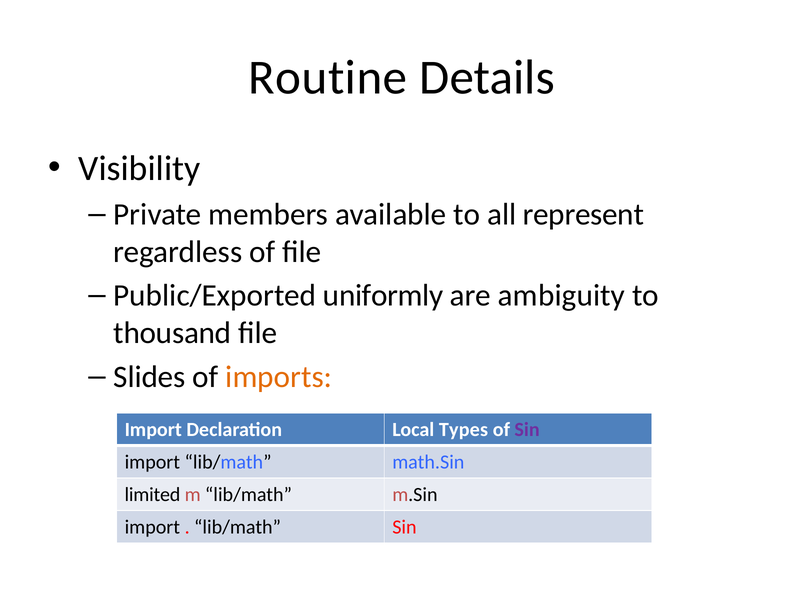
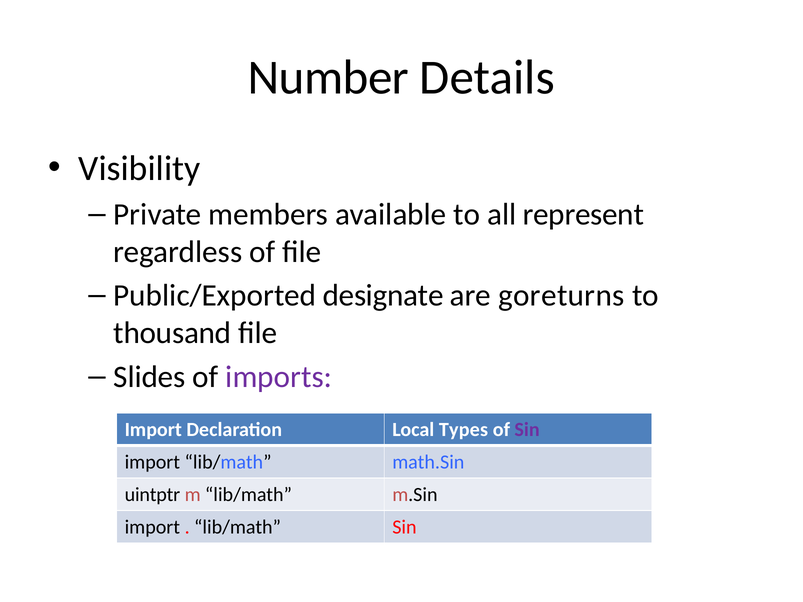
Routine: Routine -> Number
uniformly: uniformly -> designate
ambiguity: ambiguity -> goreturns
imports colour: orange -> purple
limited: limited -> uintptr
